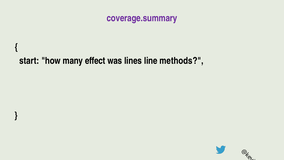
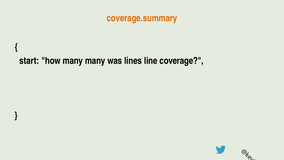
coverage.summary colour: purple -> orange
many effect: effect -> many
methods: methods -> coverage
